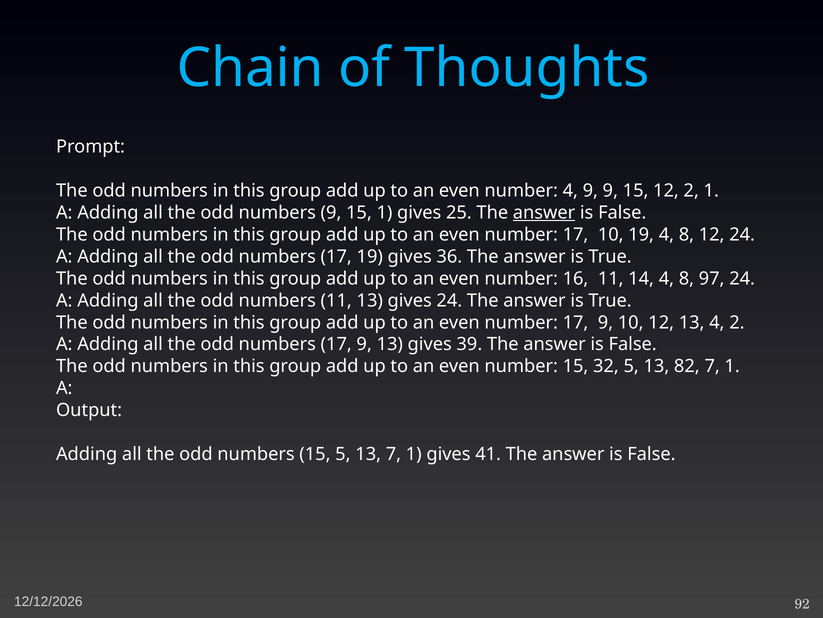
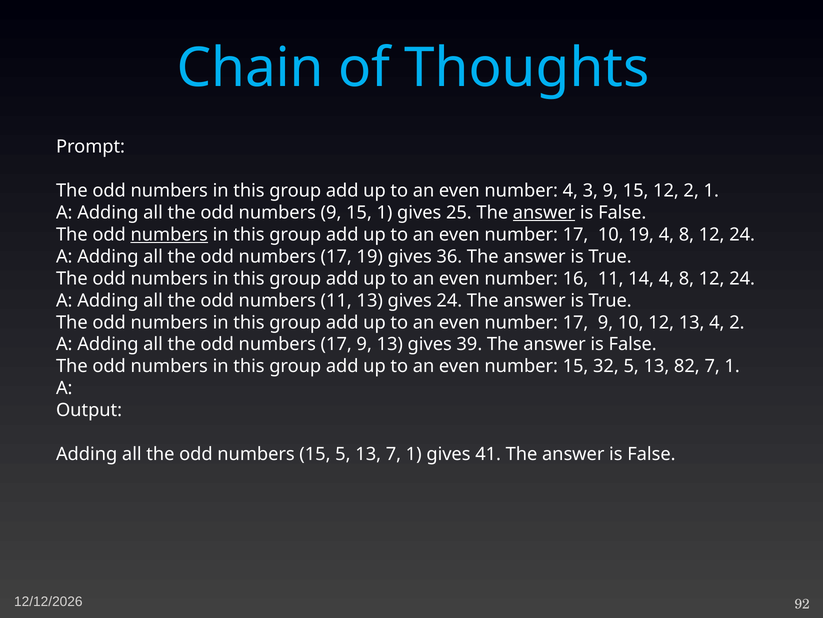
4 9: 9 -> 3
numbers at (169, 234) underline: none -> present
14 4 8 97: 97 -> 12
